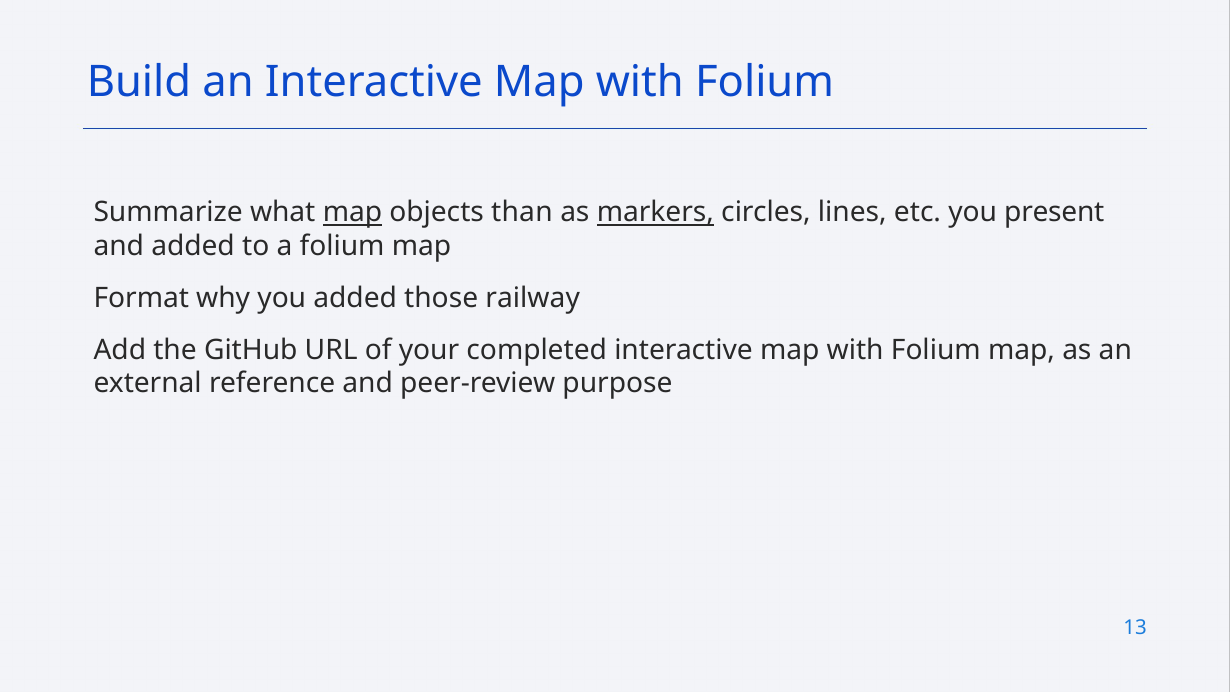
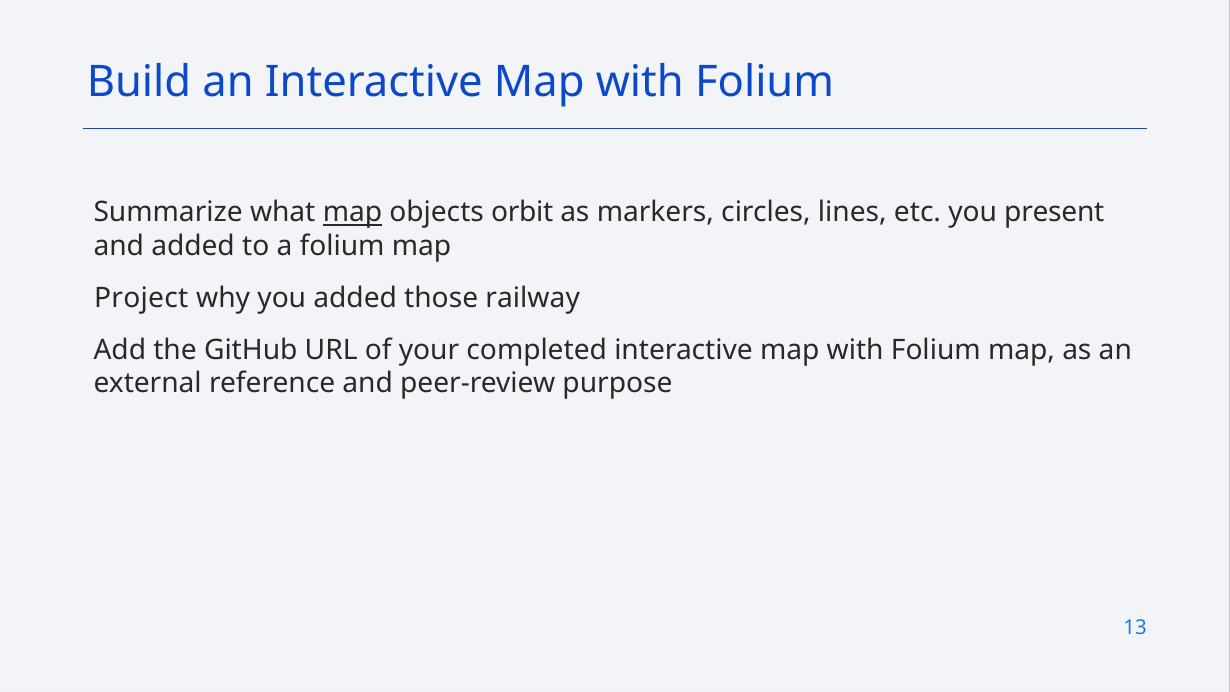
than: than -> orbit
markers underline: present -> none
Format: Format -> Project
